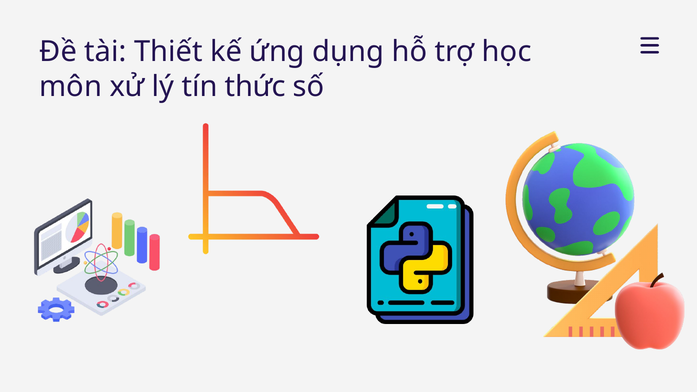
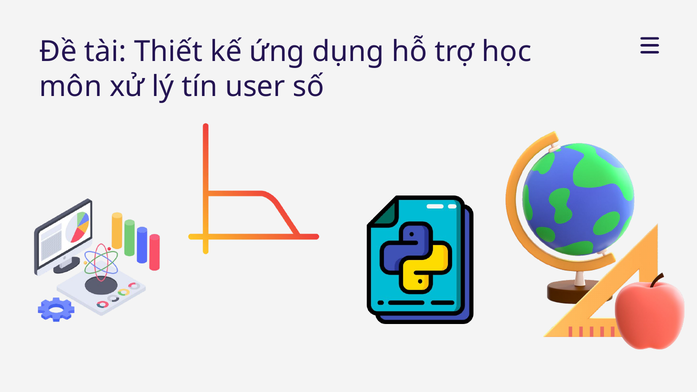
thức: thức -> user
